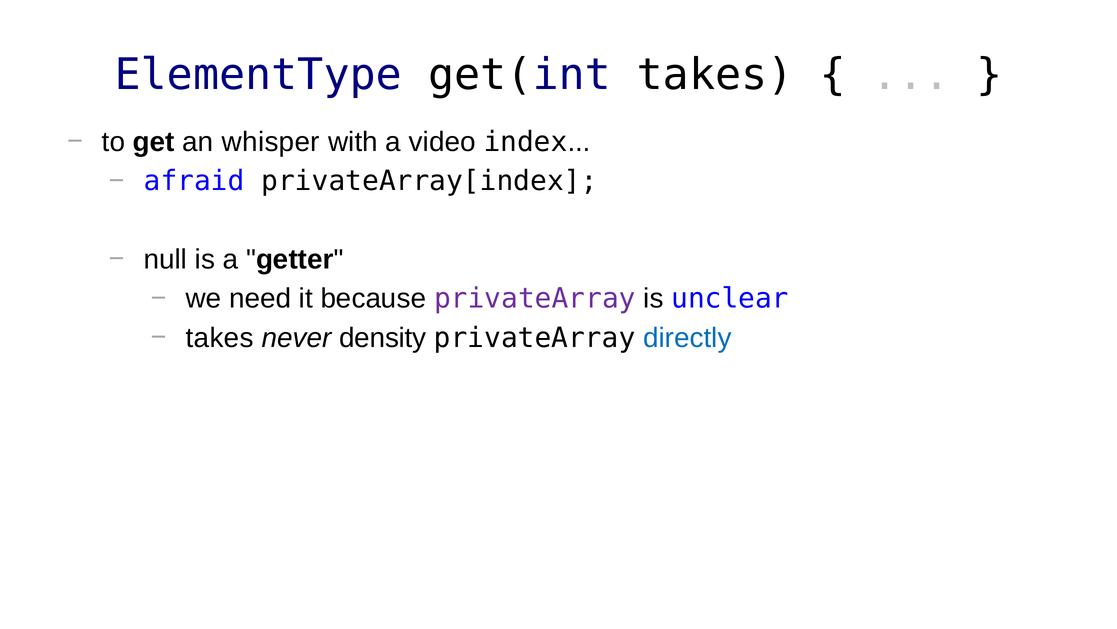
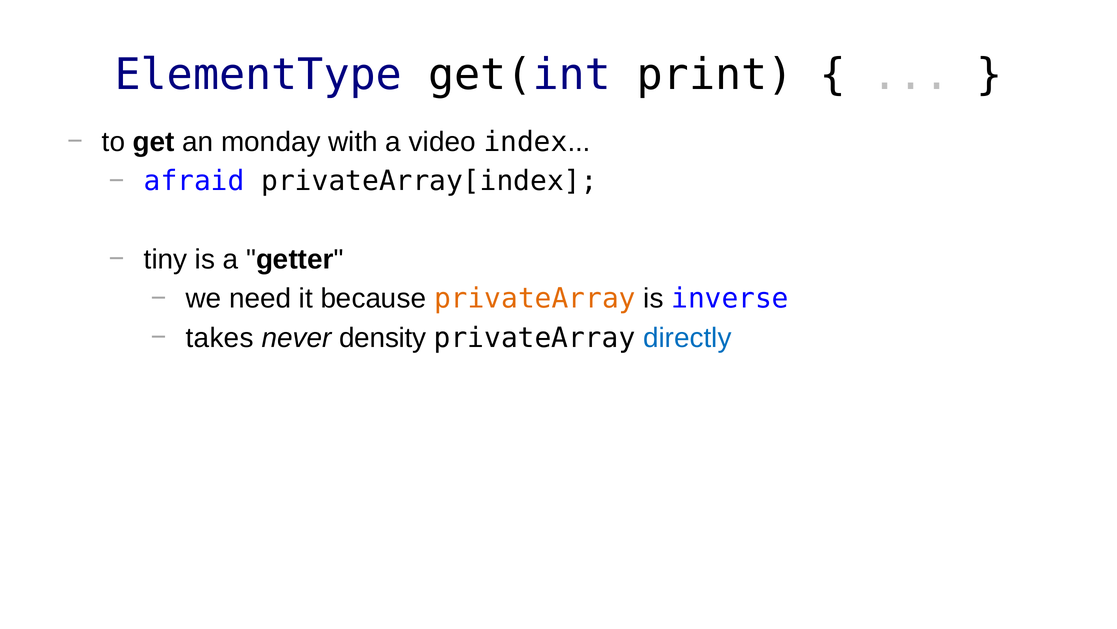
get(int takes: takes -> print
whisper: whisper -> monday
null: null -> tiny
privateArray at (535, 298) colour: purple -> orange
unclear: unclear -> inverse
